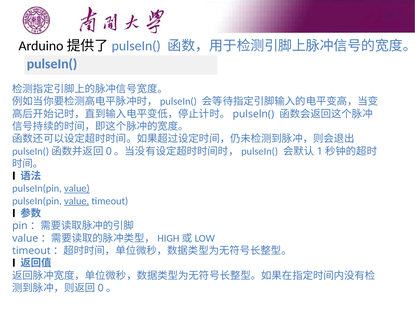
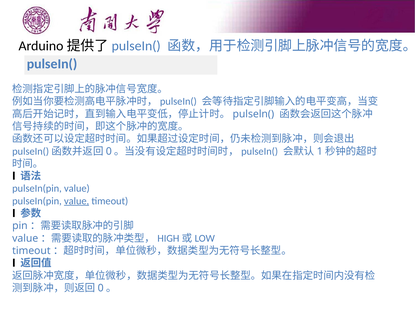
value at (77, 189) underline: present -> none
